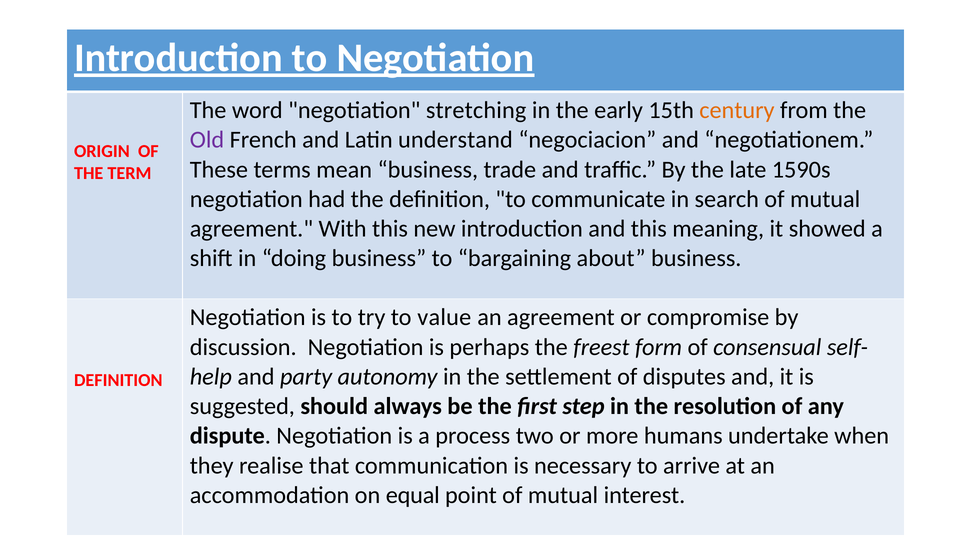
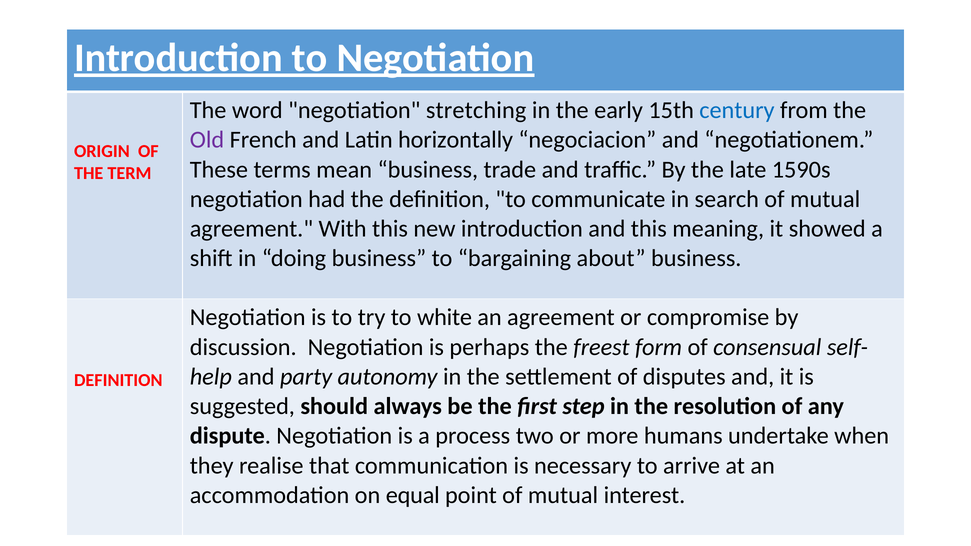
century at (737, 110) colour: orange -> blue
understand: understand -> horizontally
value: value -> white
